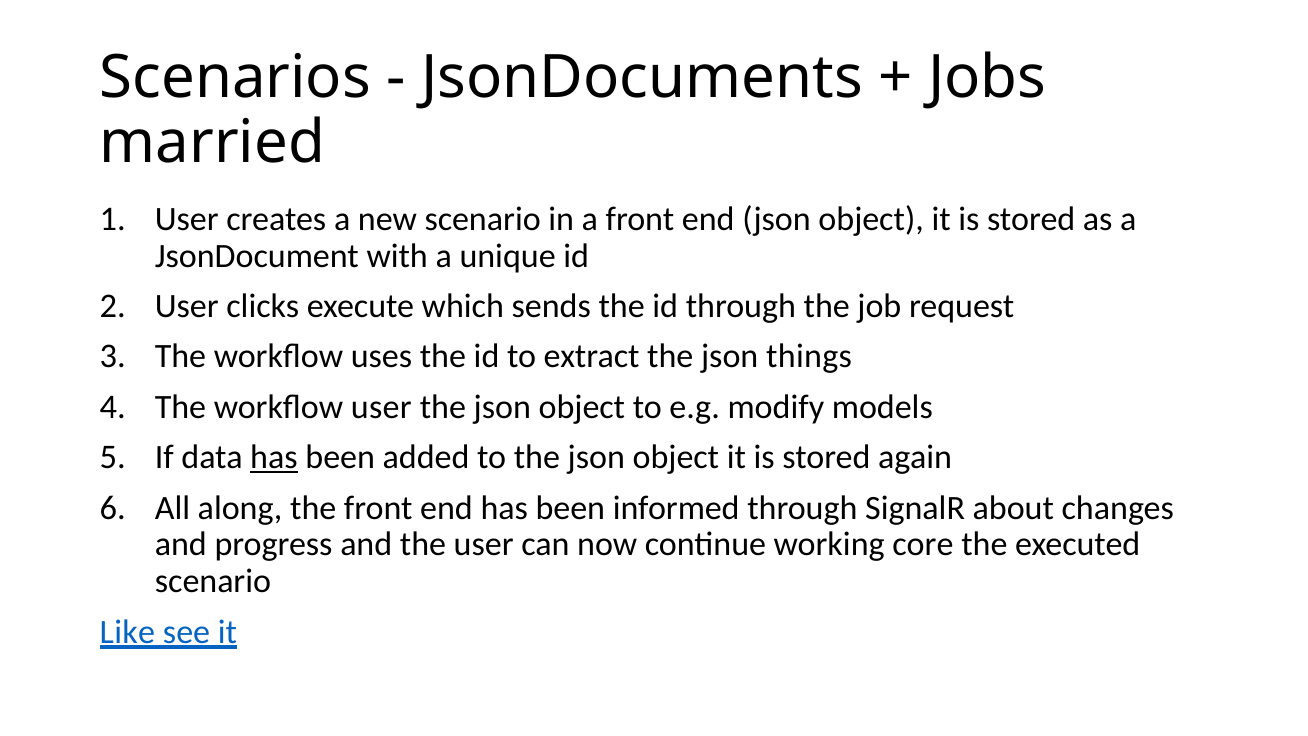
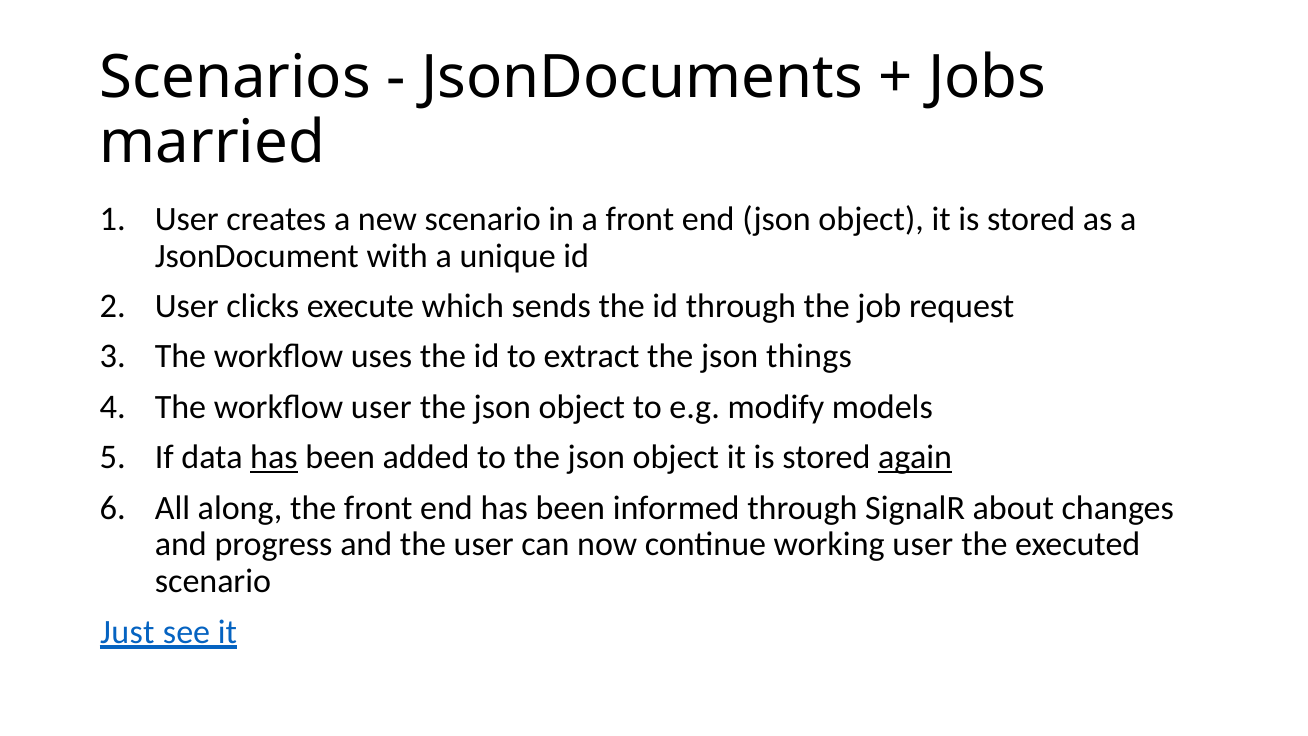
again underline: none -> present
working core: core -> user
Like: Like -> Just
